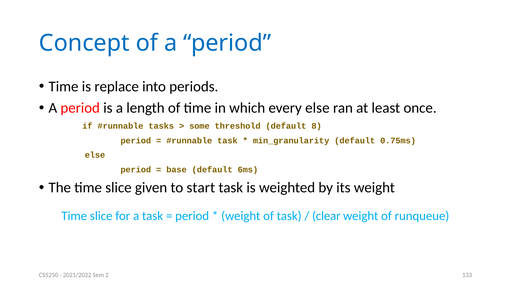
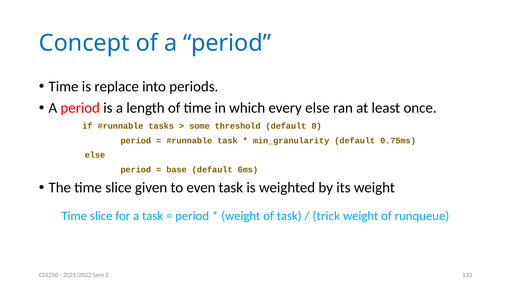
start: start -> even
clear: clear -> trick
